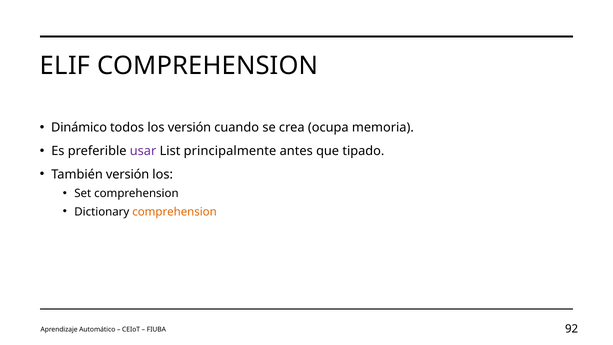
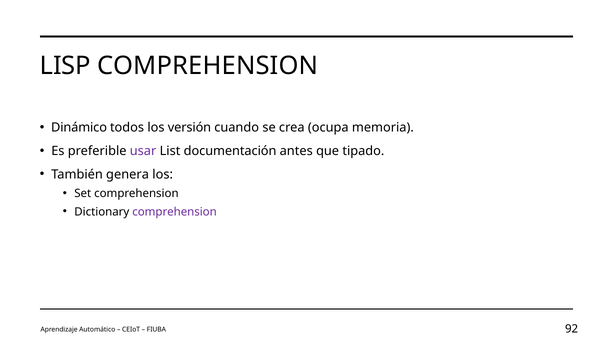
ELIF: ELIF -> LISP
principalmente: principalmente -> documentación
También versión: versión -> genera
comprehension at (175, 212) colour: orange -> purple
